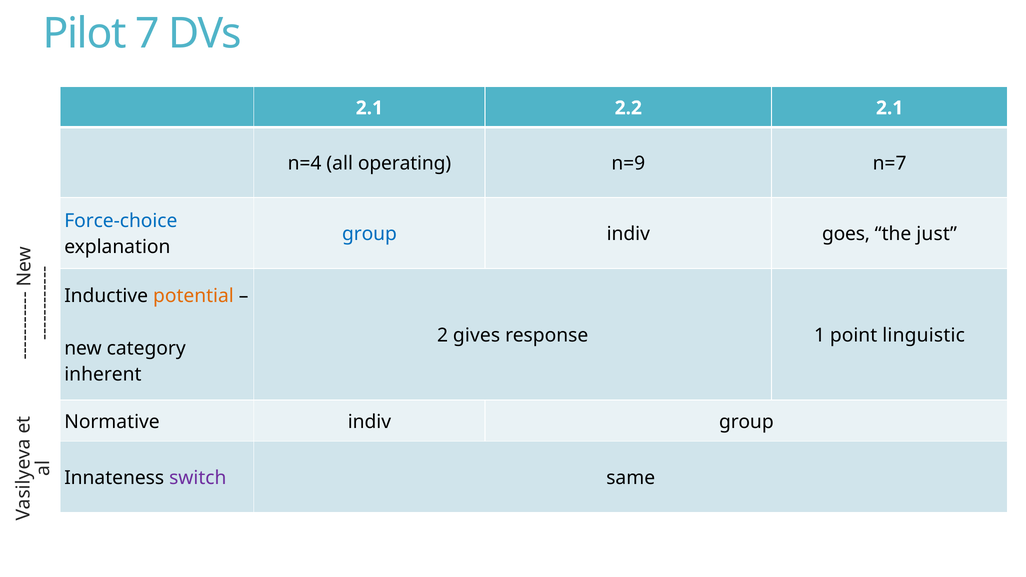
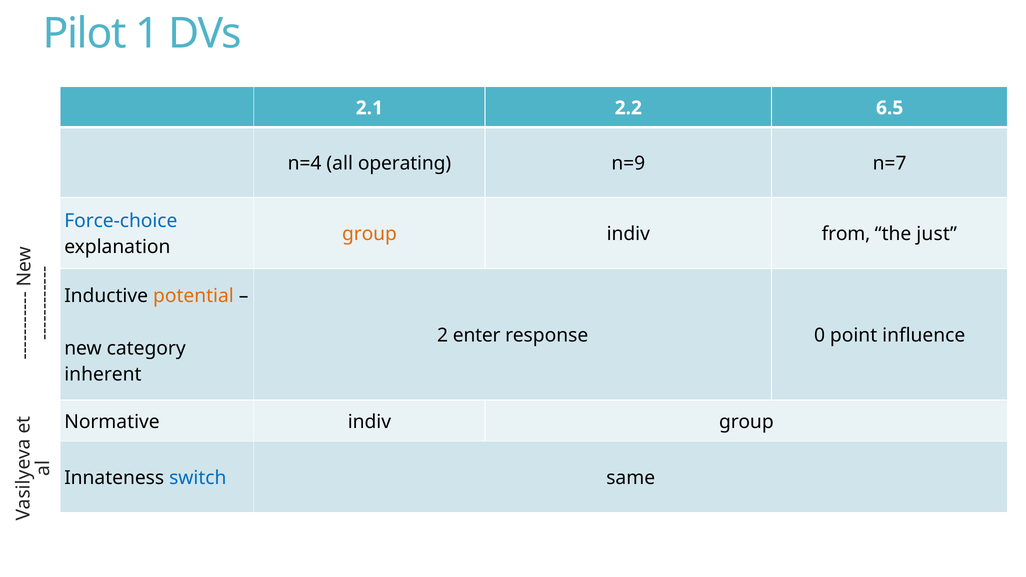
7: 7 -> 1
2.2 2.1: 2.1 -> 6.5
group at (369, 234) colour: blue -> orange
goes: goes -> from
gives: gives -> enter
1: 1 -> 0
linguistic: linguistic -> influence
switch colour: purple -> blue
